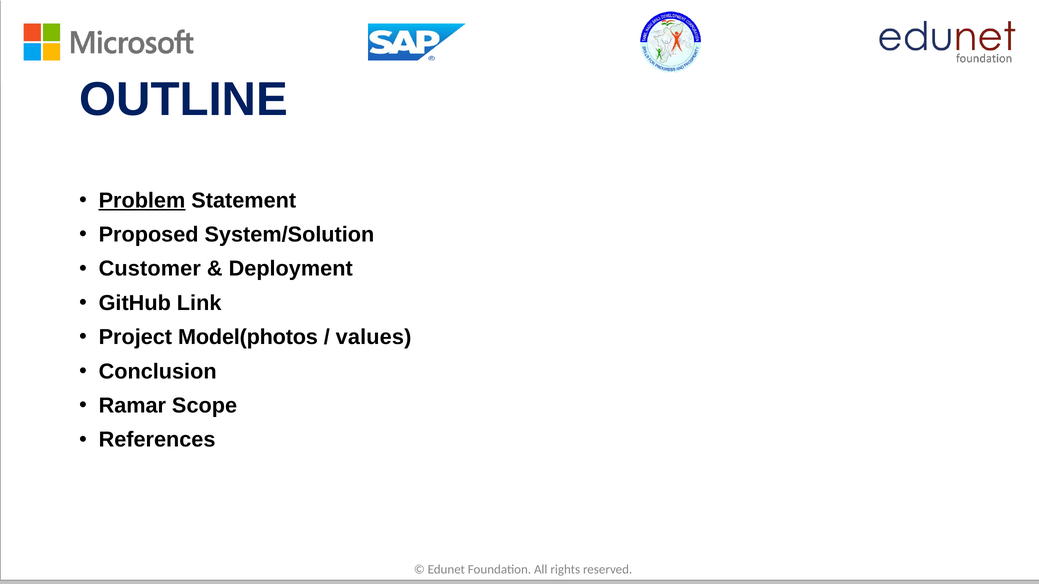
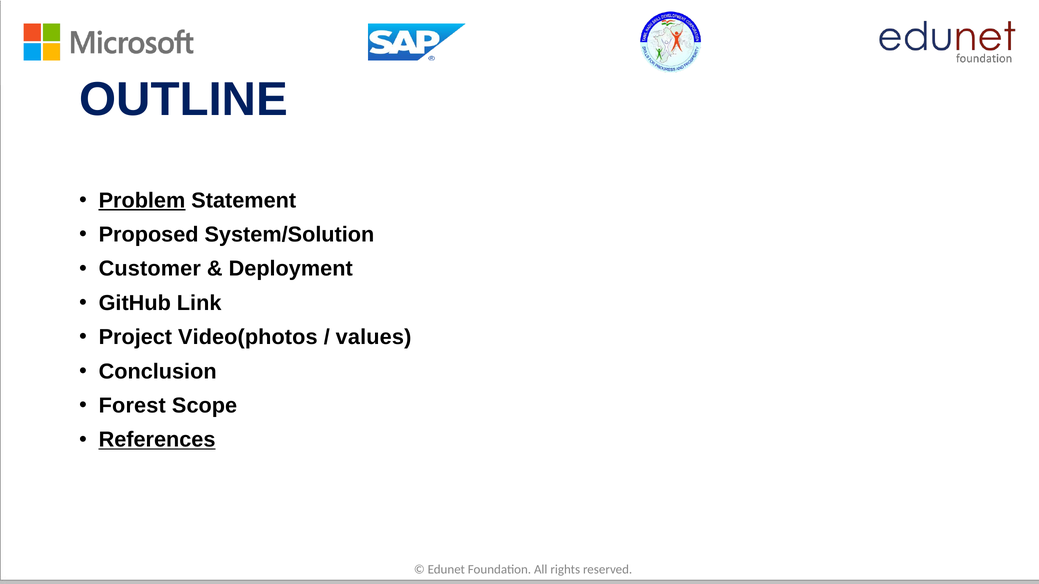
Model(photos: Model(photos -> Video(photos
Ramar: Ramar -> Forest
References underline: none -> present
